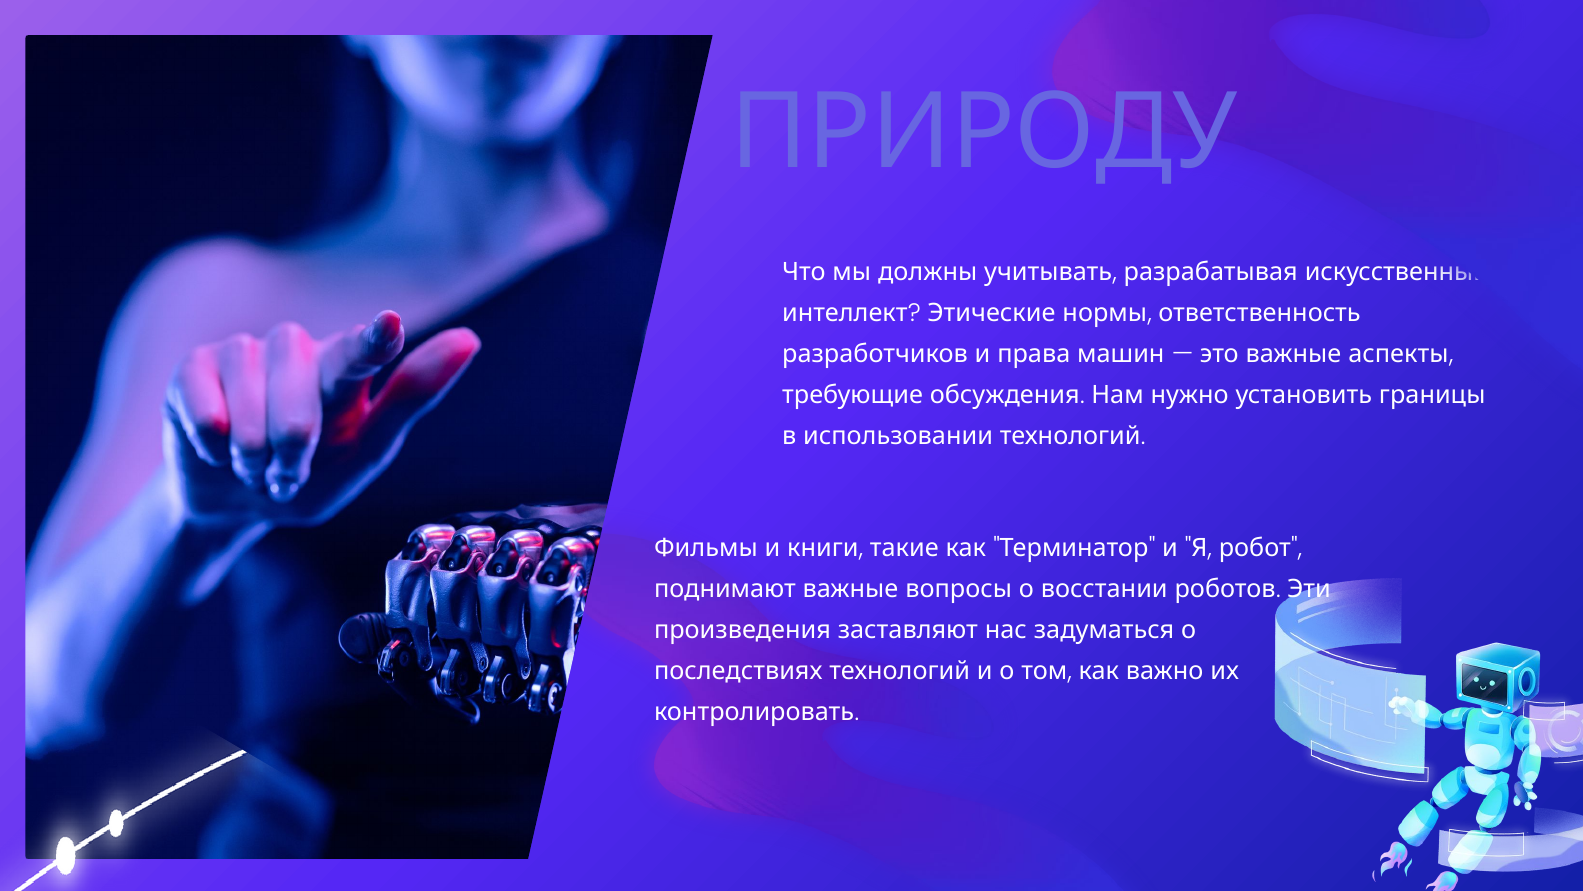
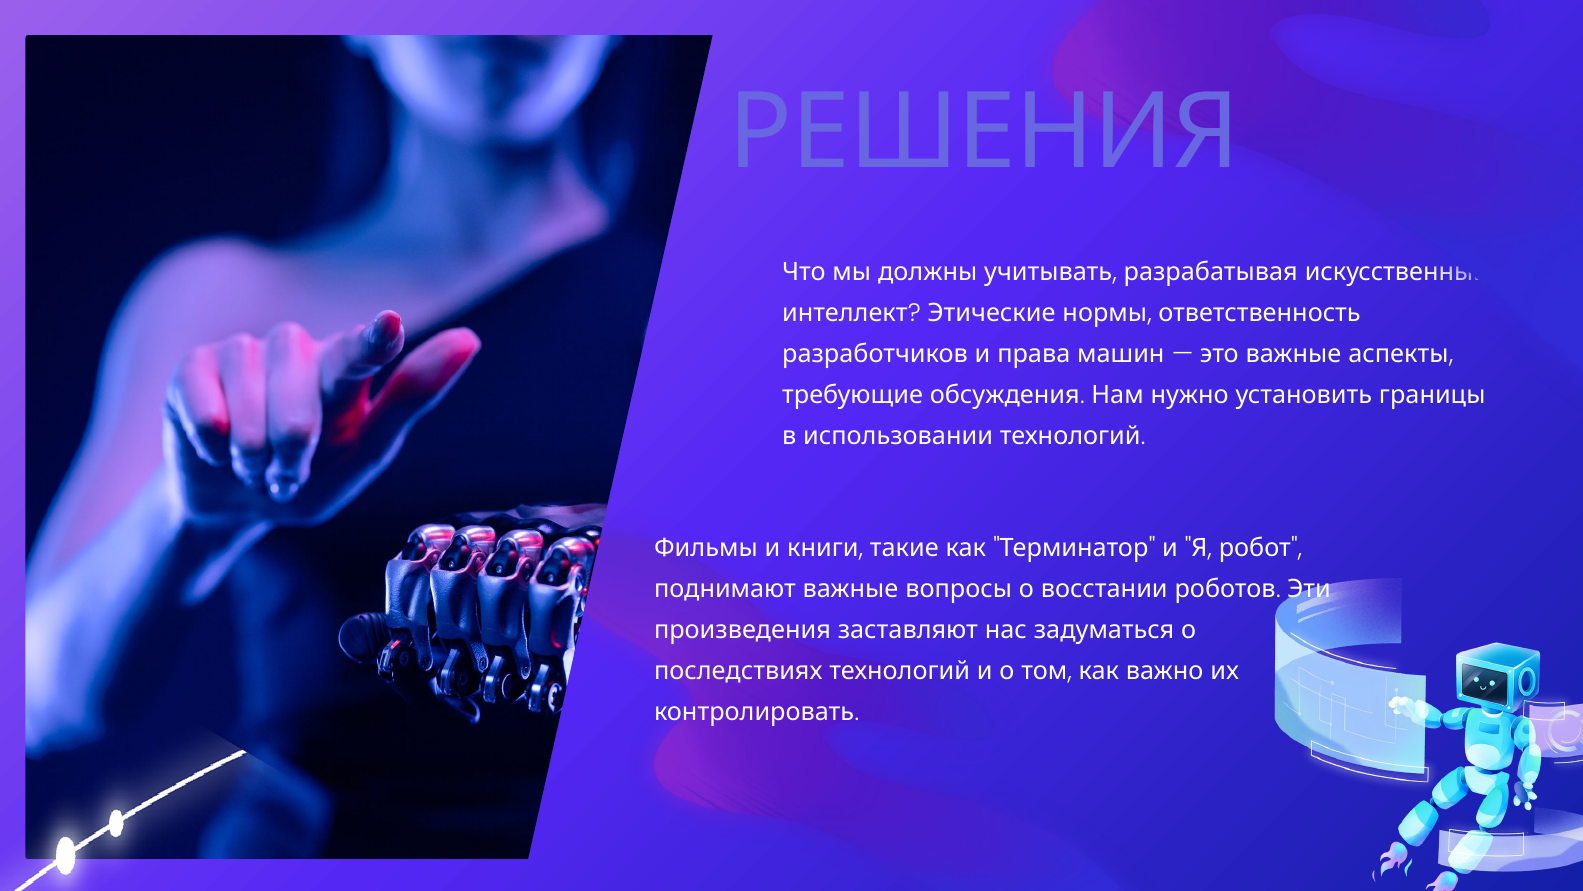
ПРИРОДУ: ПРИРОДУ -> РЕШЕНИЯ
